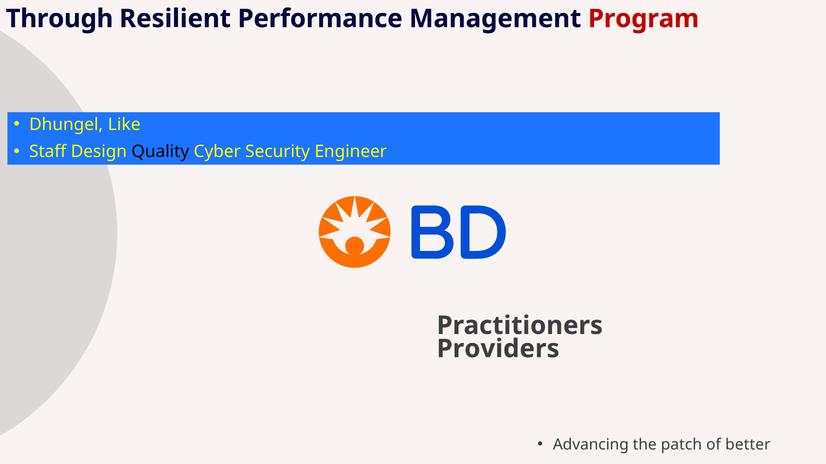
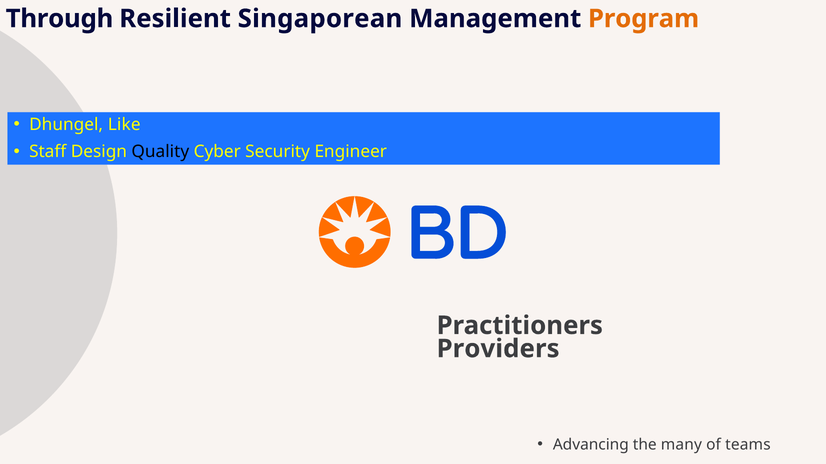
Performance: Performance -> Singaporean
Program colour: red -> orange
patch: patch -> many
better: better -> teams
